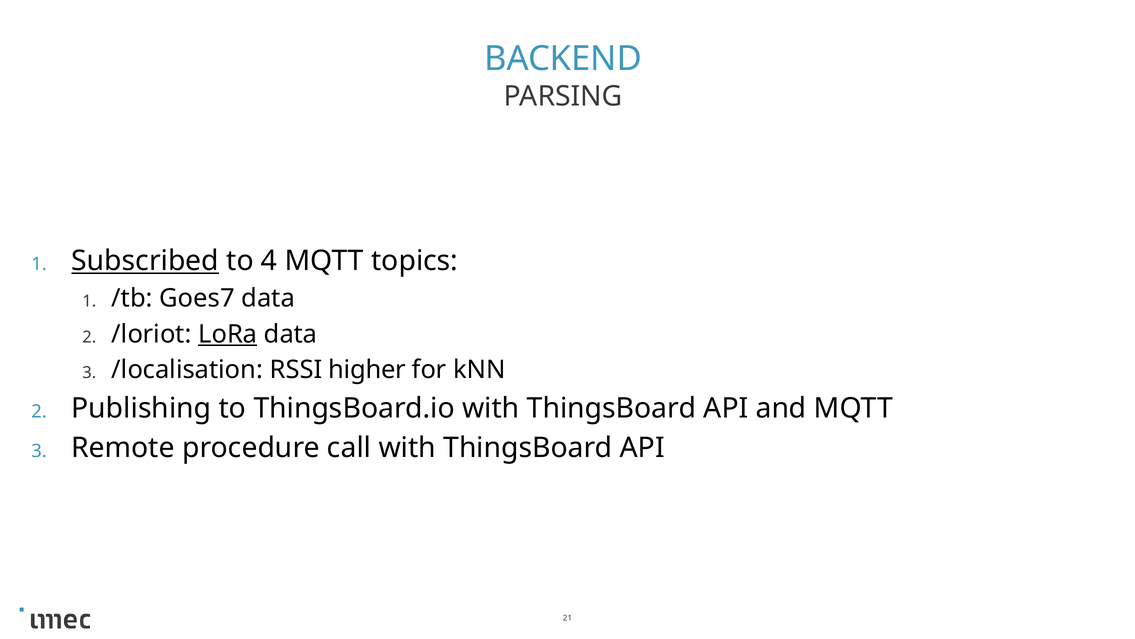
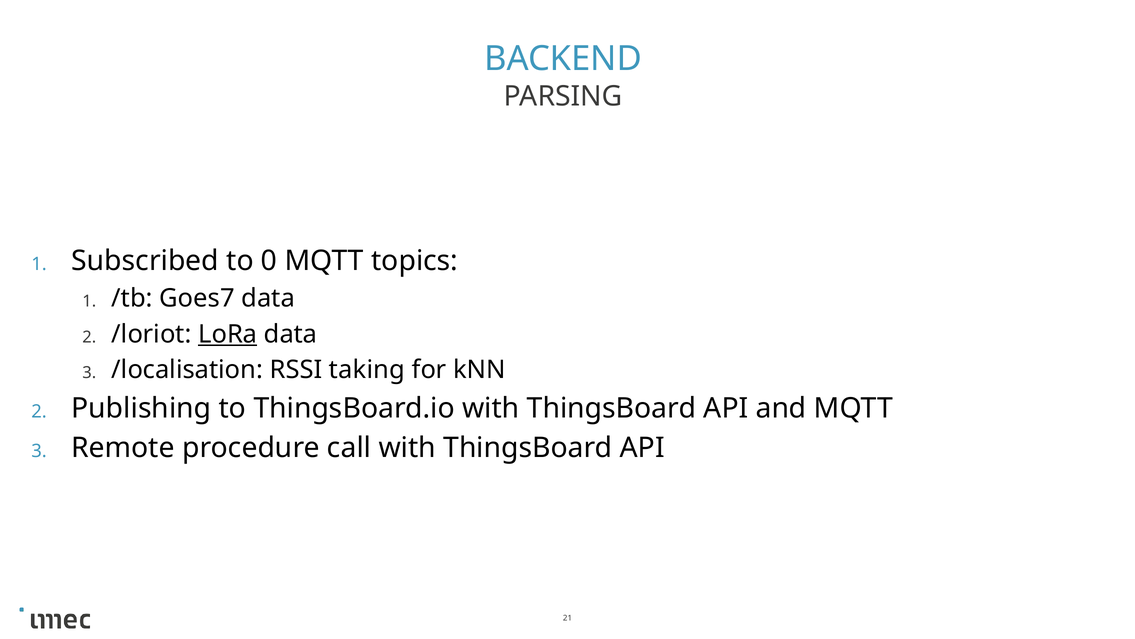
Subscribed underline: present -> none
4: 4 -> 0
higher: higher -> taking
